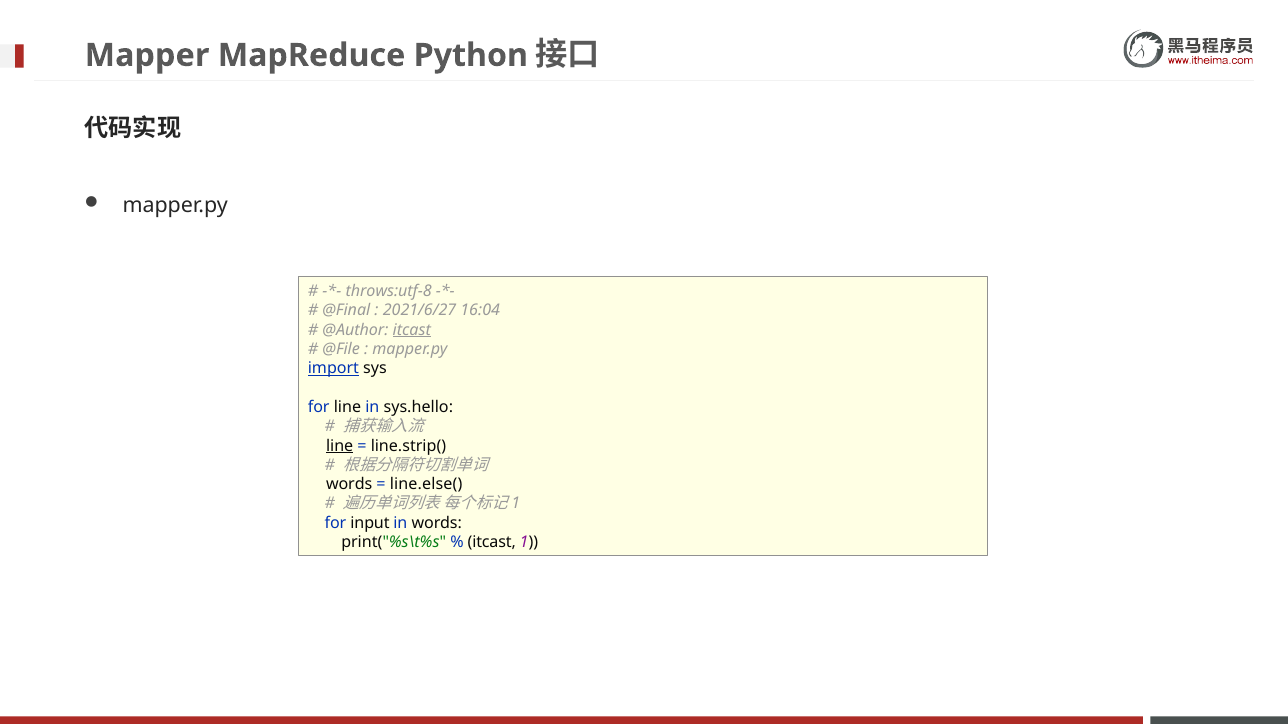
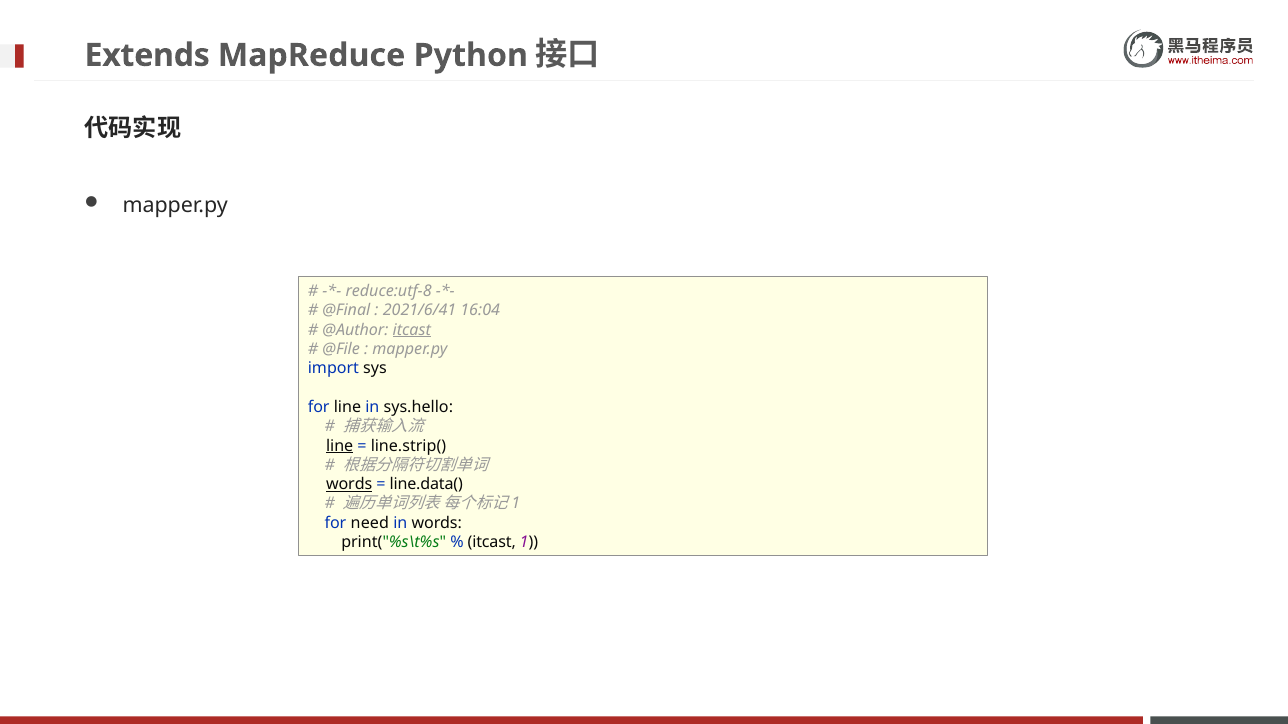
Mapper: Mapper -> Extends
throws:utf-8: throws:utf-8 -> reduce:utf-8
2021/6/27: 2021/6/27 -> 2021/6/41
import underline: present -> none
words at (349, 485) underline: none -> present
line.else(: line.else( -> line.data(
input: input -> need
